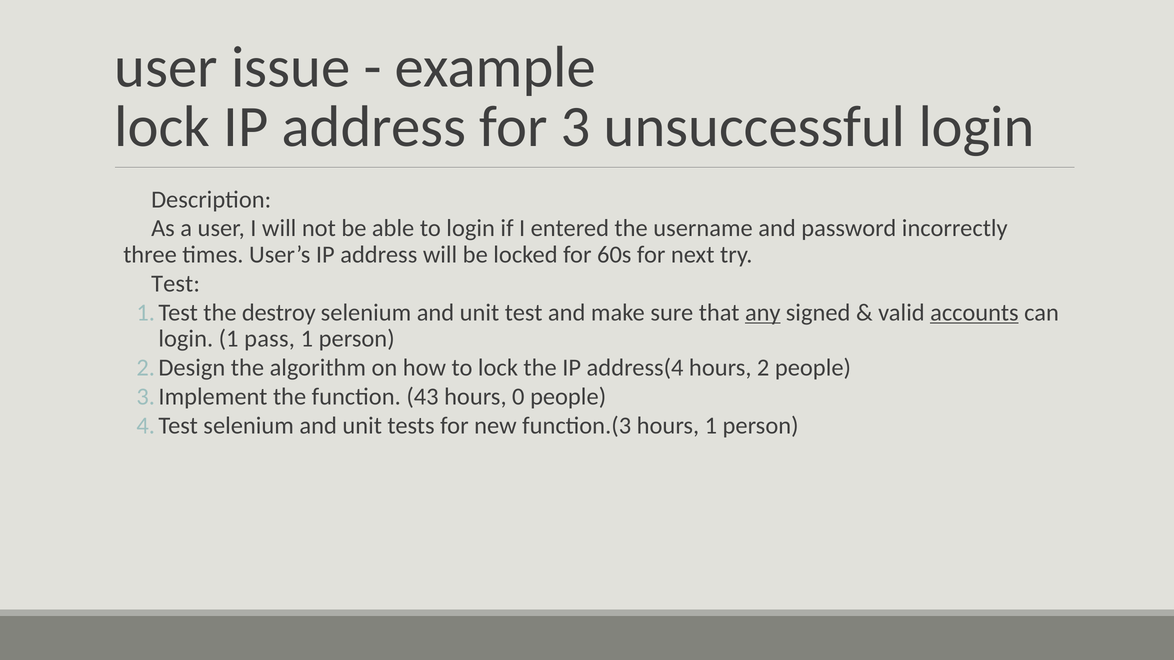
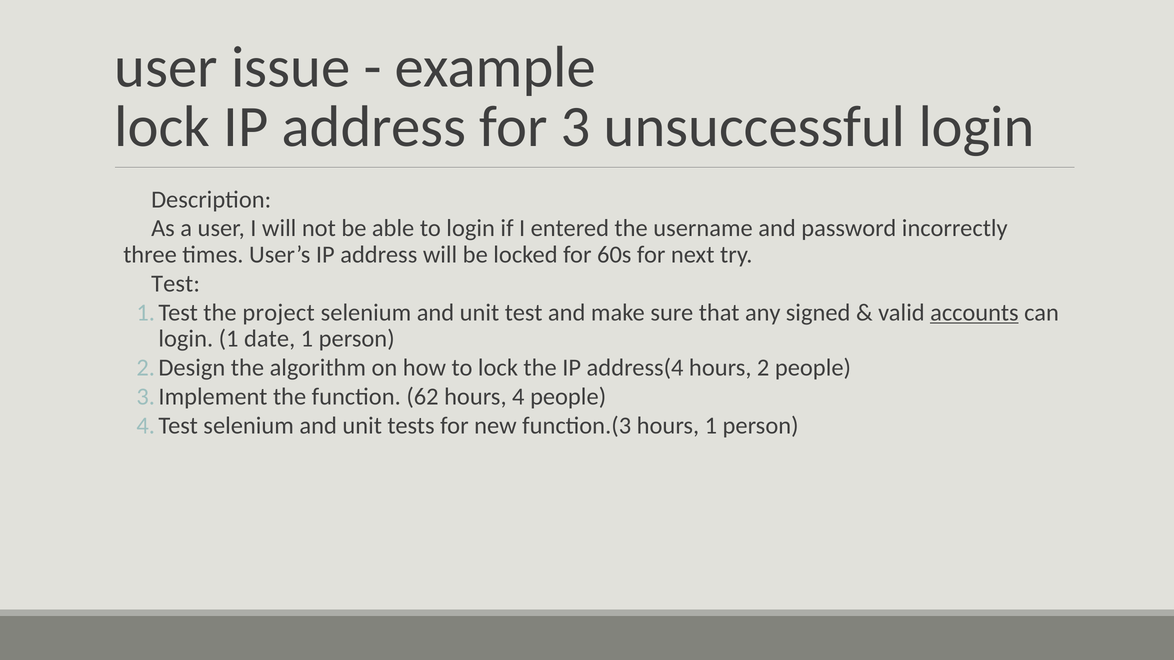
destroy: destroy -> project
any underline: present -> none
pass: pass -> date
43: 43 -> 62
0: 0 -> 4
